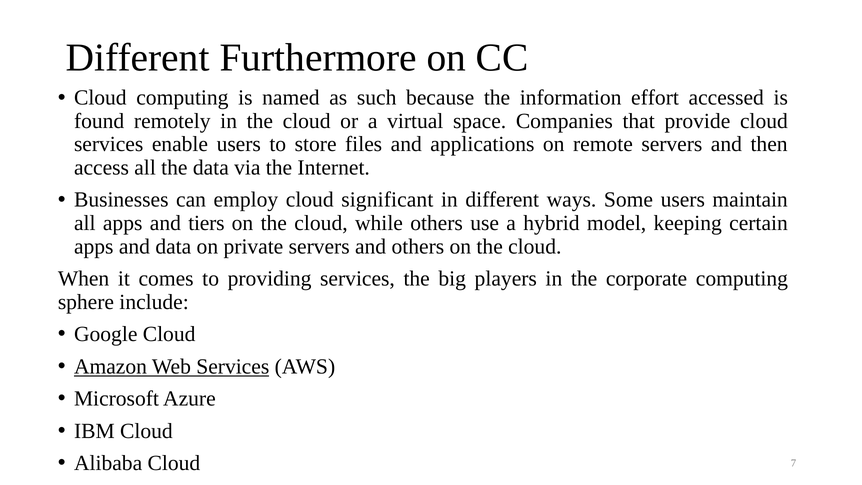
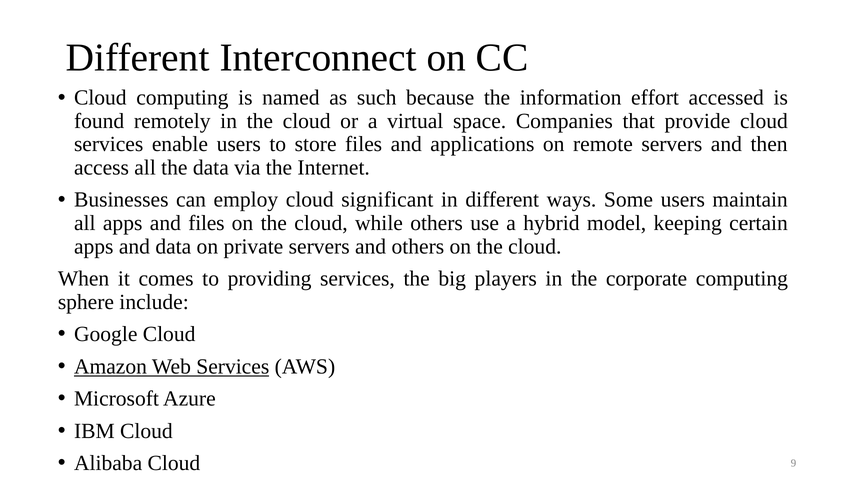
Furthermore: Furthermore -> Interconnect
and tiers: tiers -> files
7: 7 -> 9
